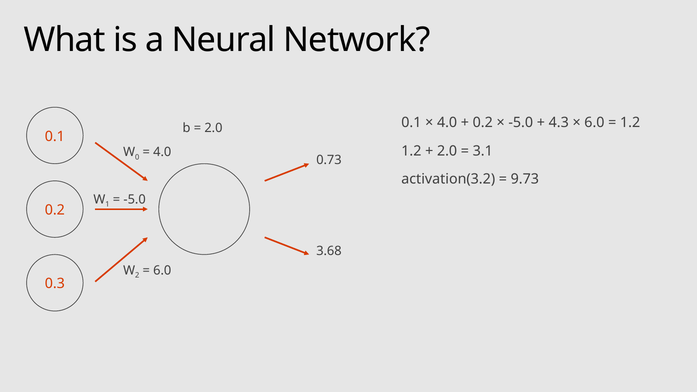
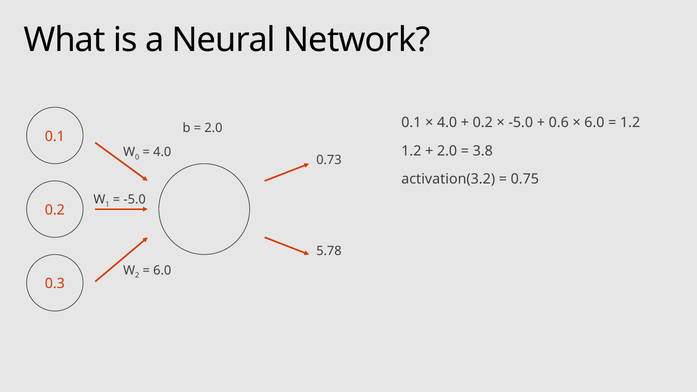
4.3: 4.3 -> 0.6
3.1: 3.1 -> 3.8
9.73: 9.73 -> 0.75
3.68: 3.68 -> 5.78
